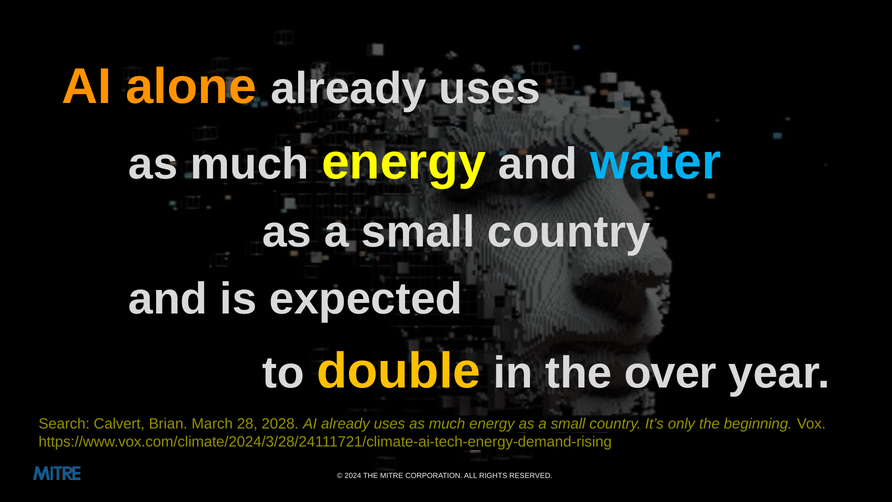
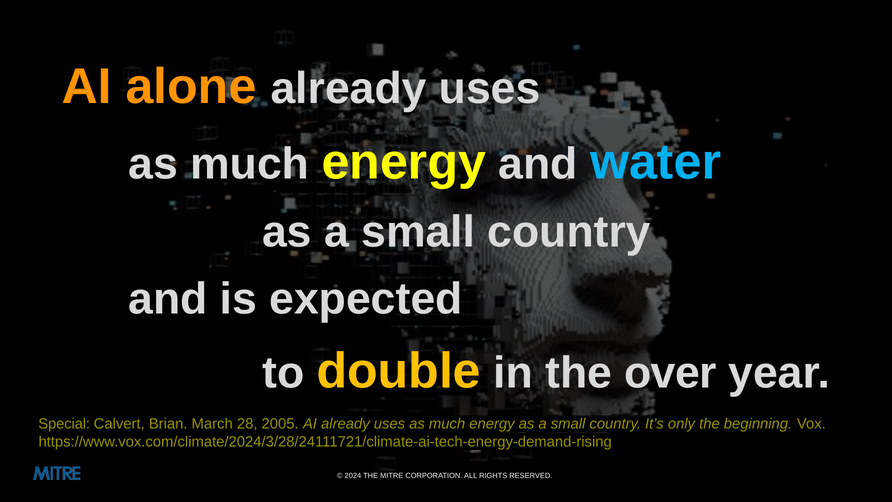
Search: Search -> Special
2028: 2028 -> 2005
